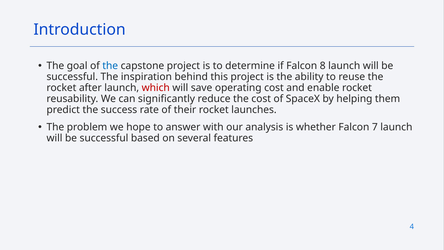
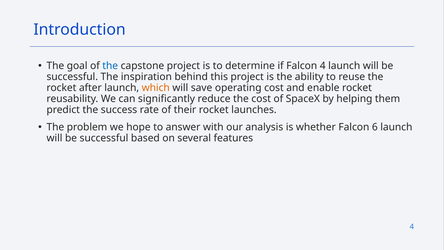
Falcon 8: 8 -> 4
which colour: red -> orange
7: 7 -> 6
